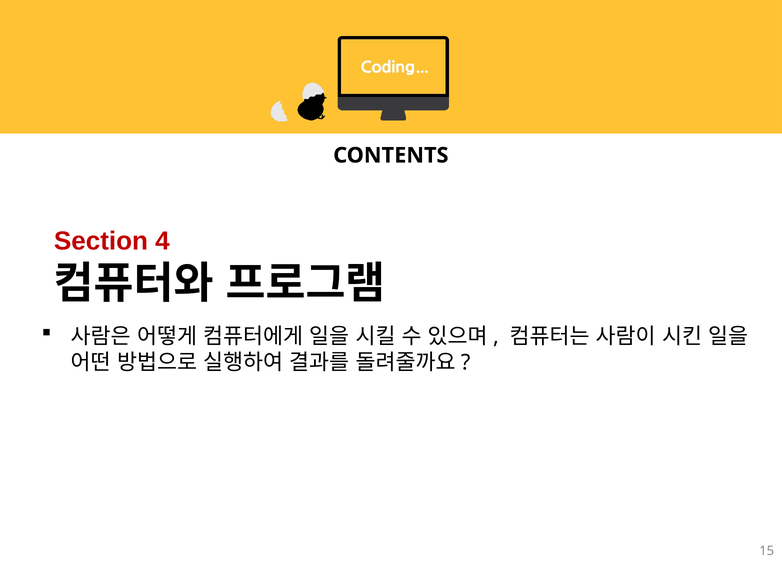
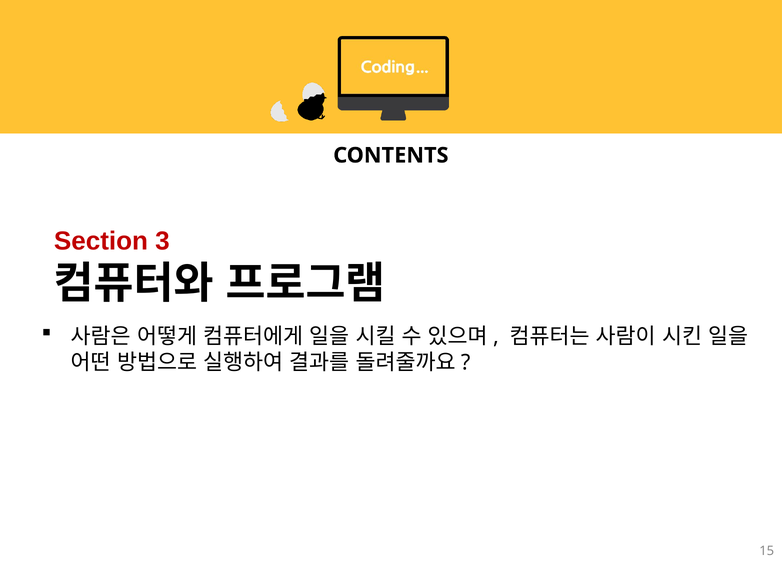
4: 4 -> 3
